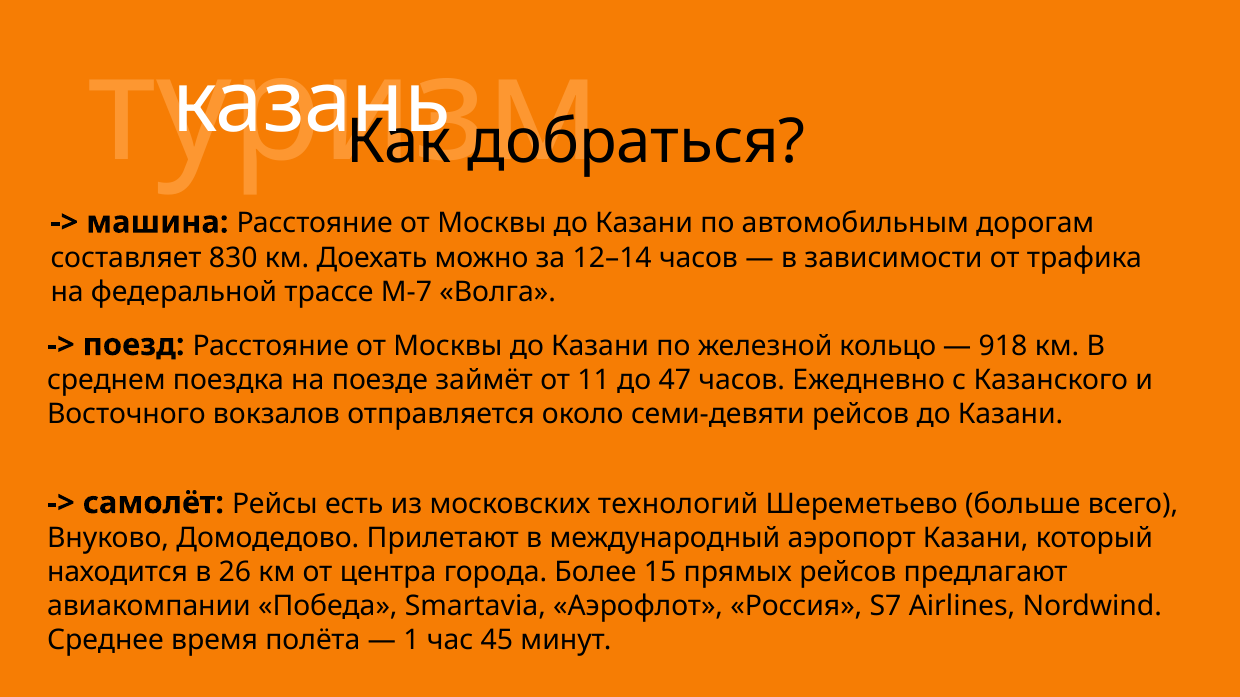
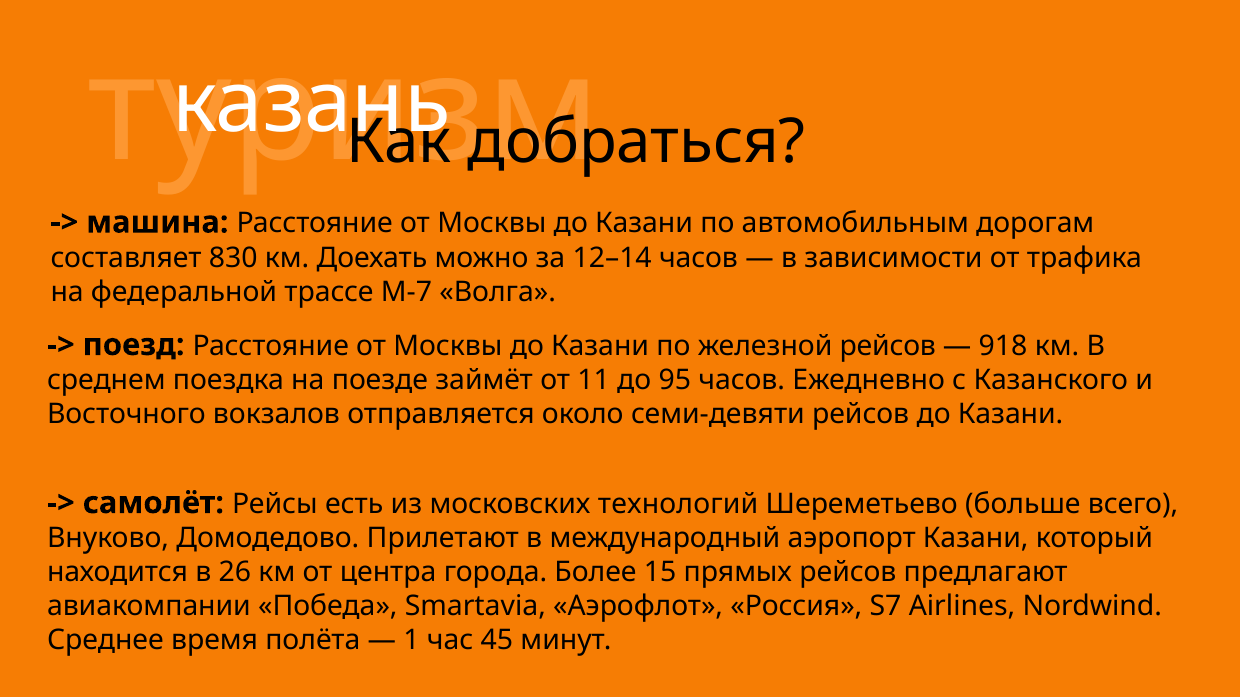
железной кольцо: кольцо -> рейсов
47: 47 -> 95
